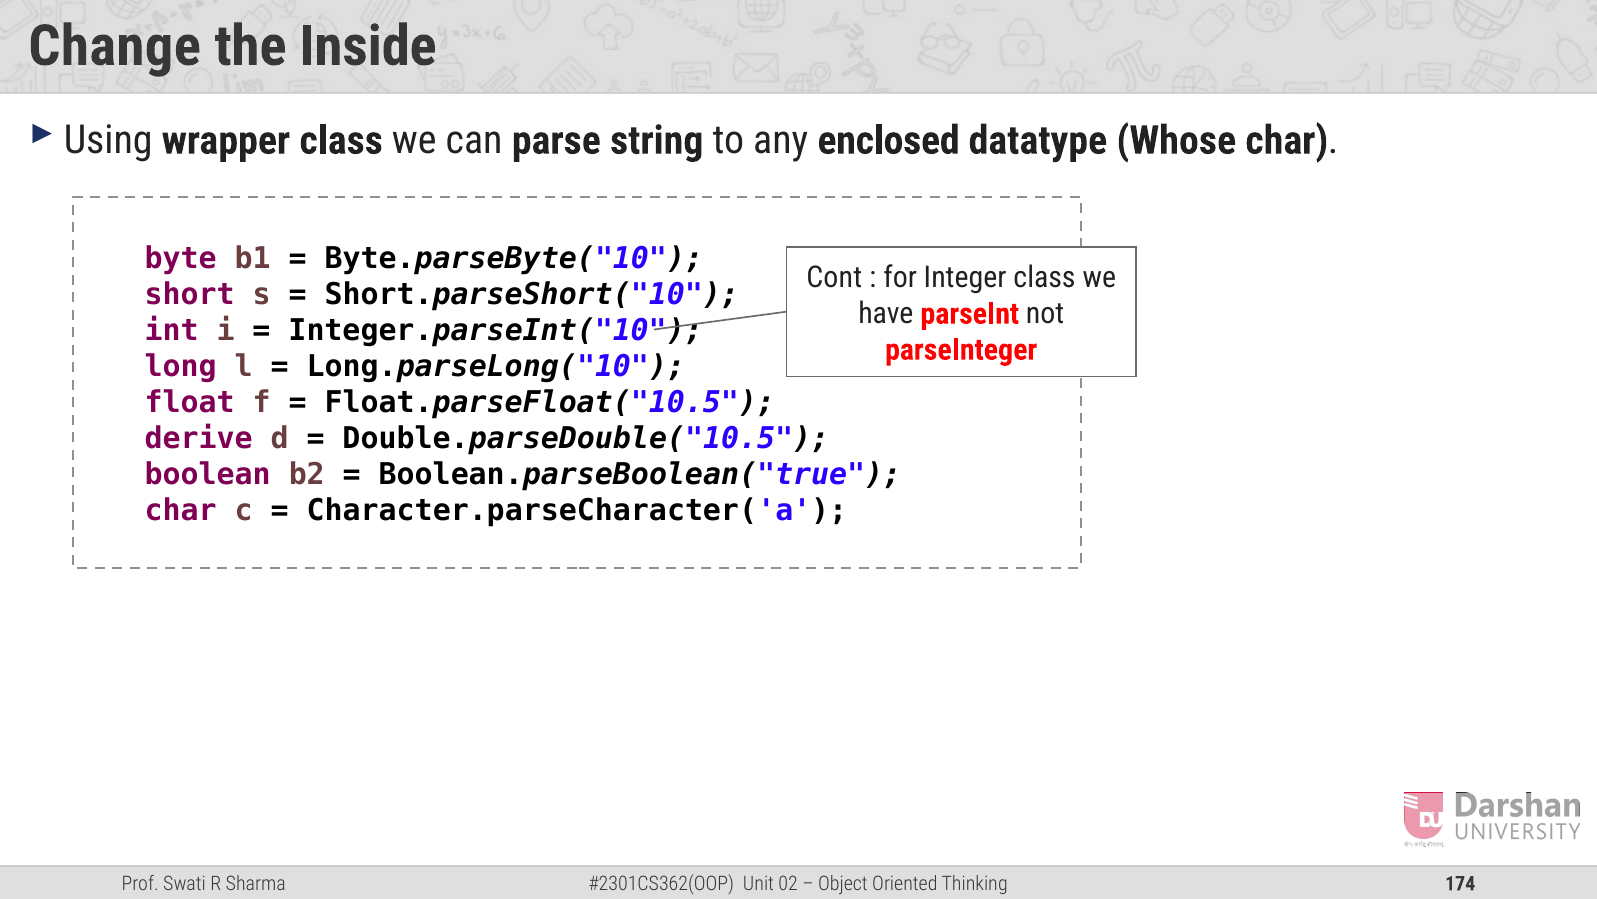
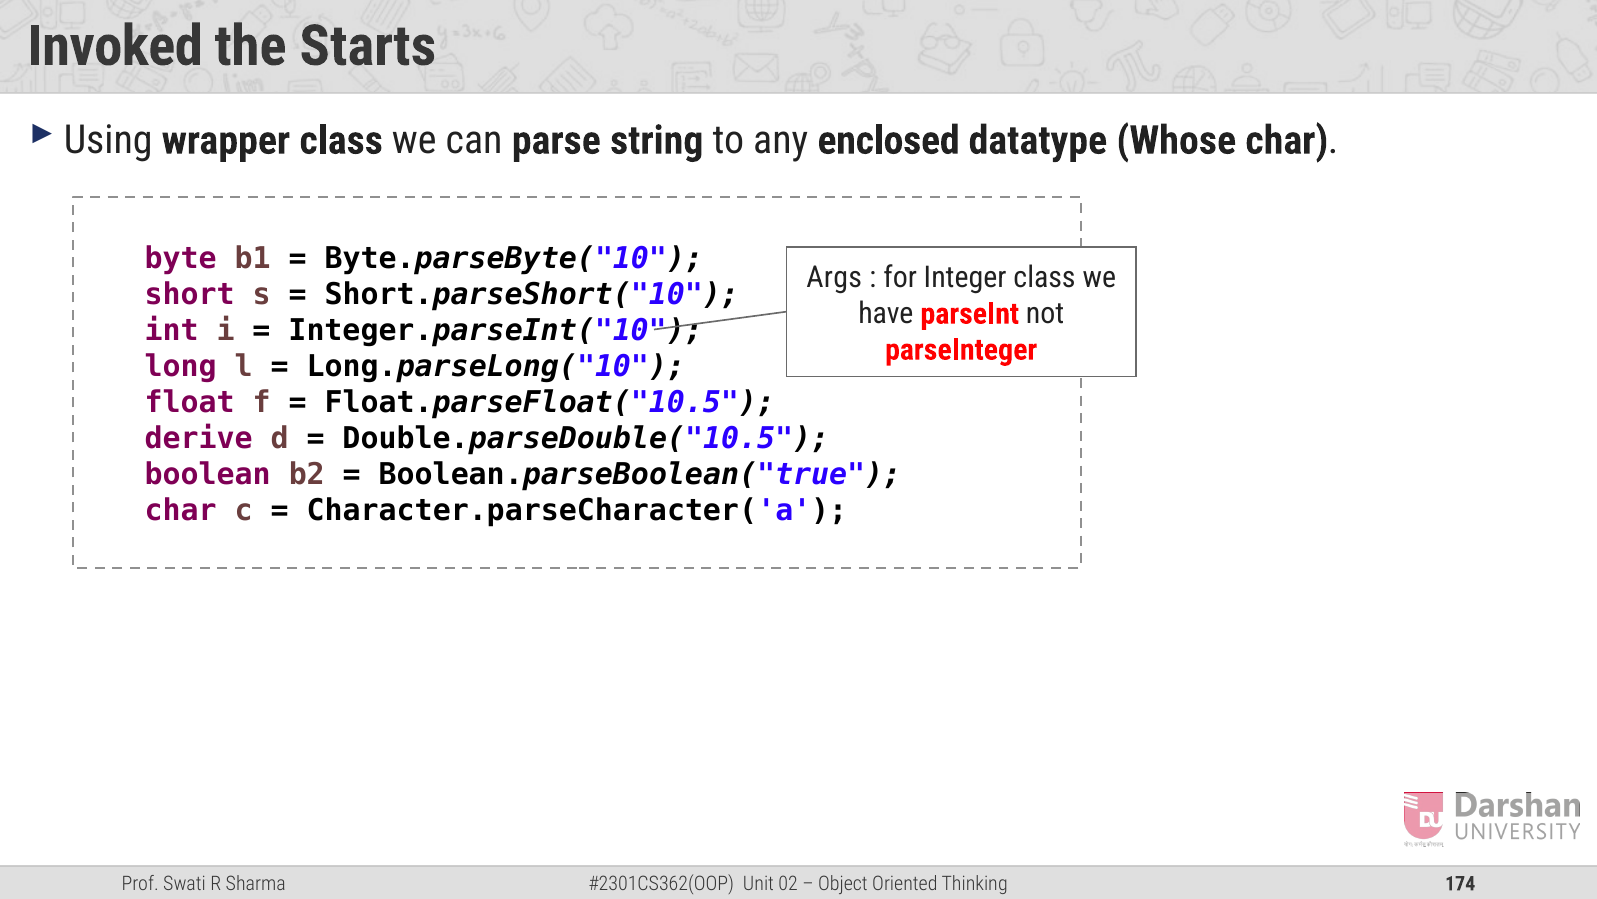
Change: Change -> Invoked
Inside: Inside -> Starts
Cont: Cont -> Args
